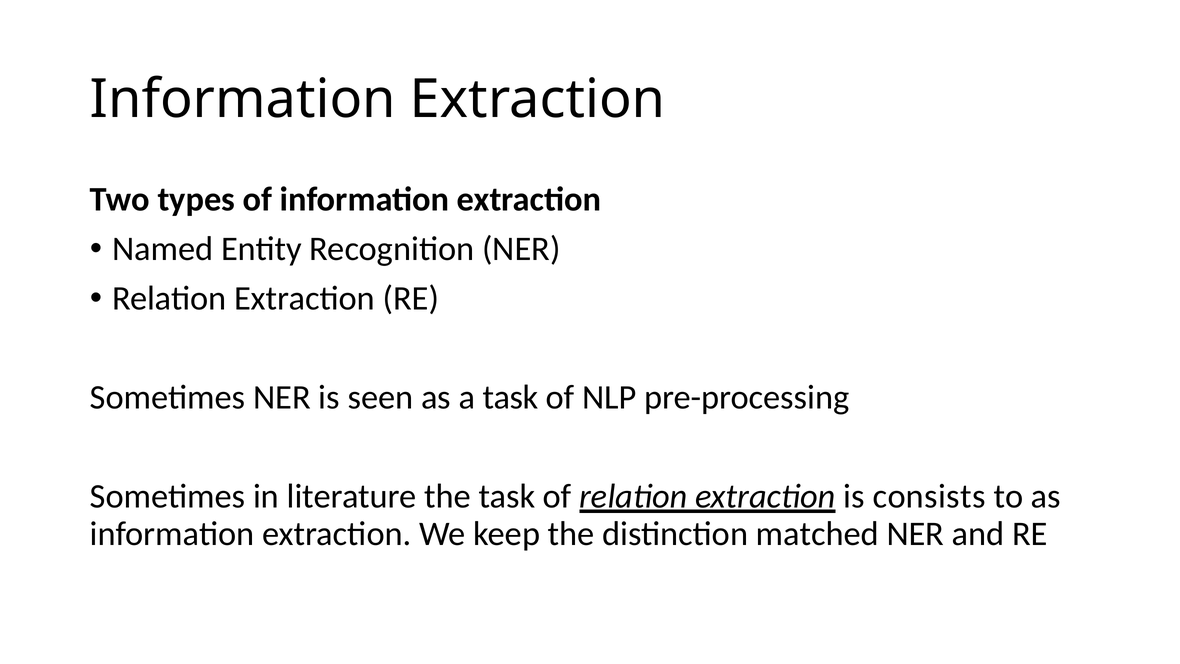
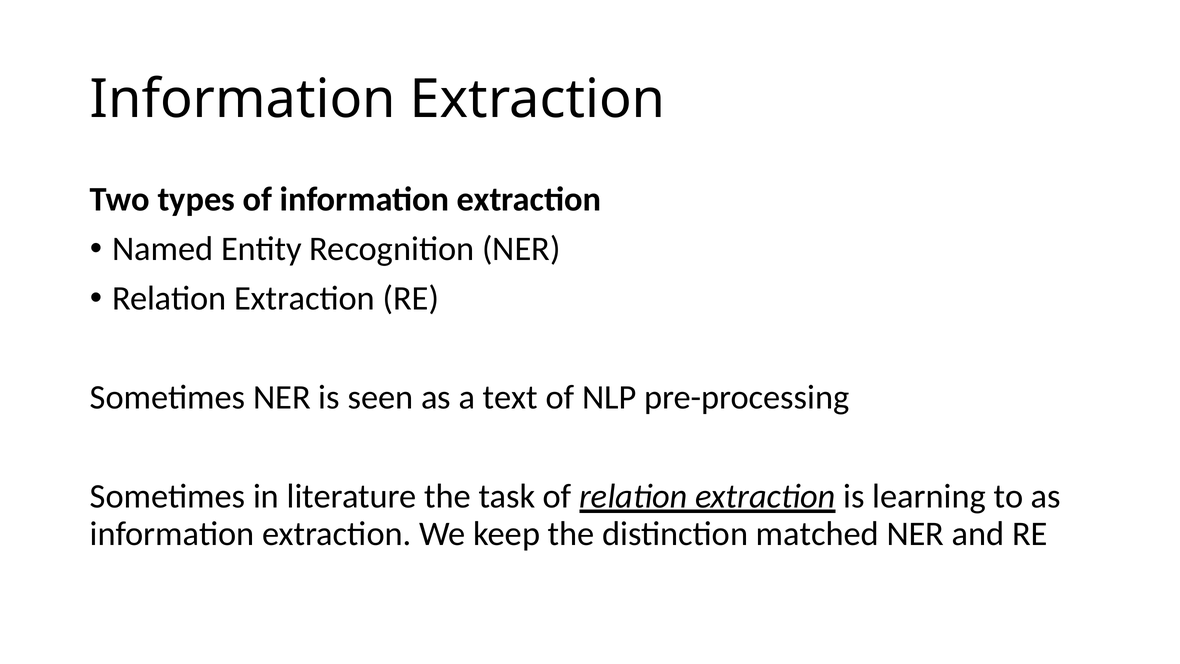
a task: task -> text
consists: consists -> learning
